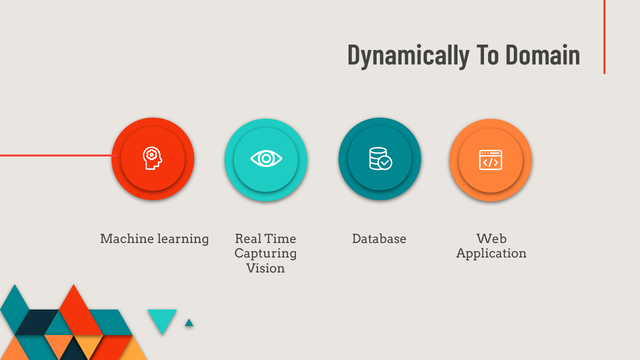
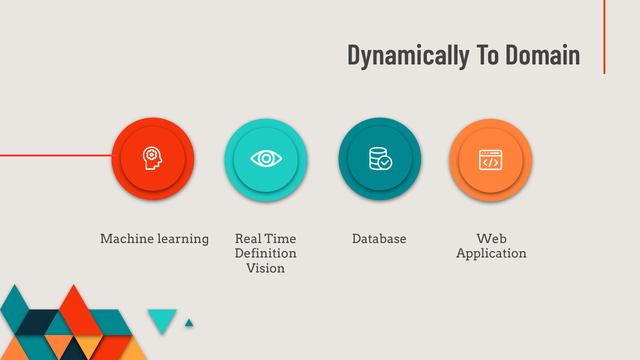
Capturing: Capturing -> Definition
